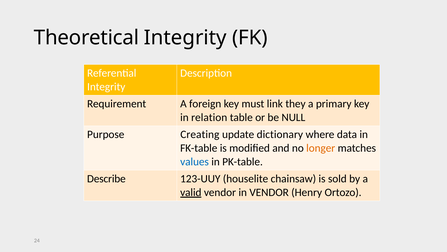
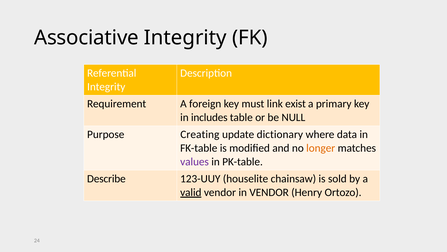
Theoretical: Theoretical -> Associative
they: they -> exist
relation: relation -> includes
values colour: blue -> purple
